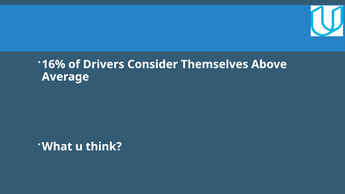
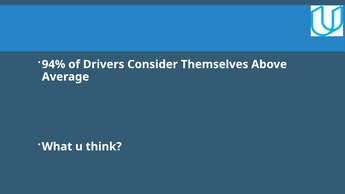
16%: 16% -> 94%
